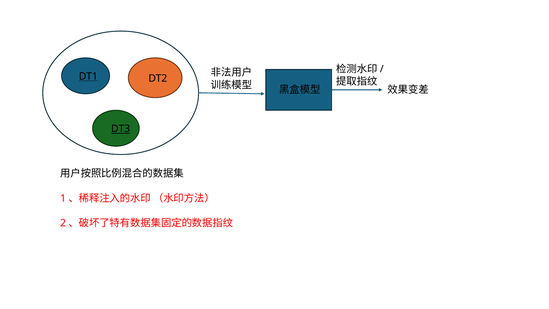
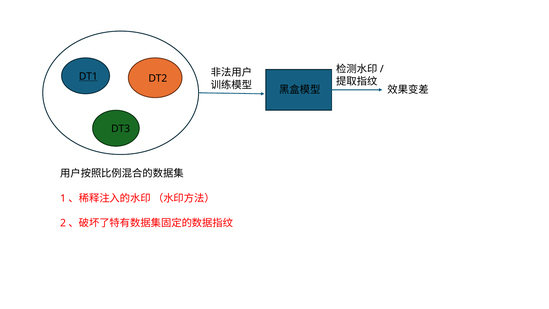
DT3 underline: present -> none
